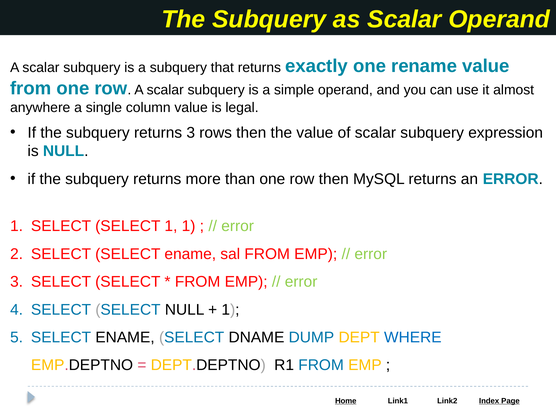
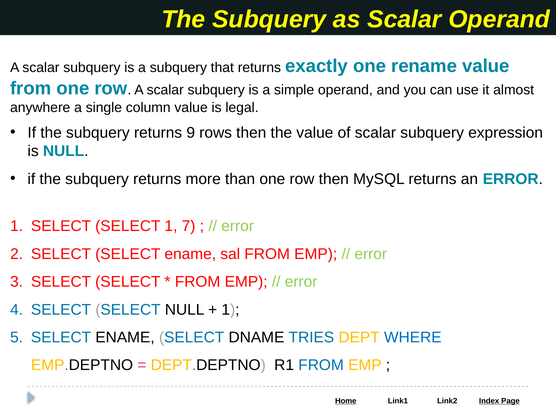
returns 3: 3 -> 9
1 1: 1 -> 7
DUMP: DUMP -> TRIES
